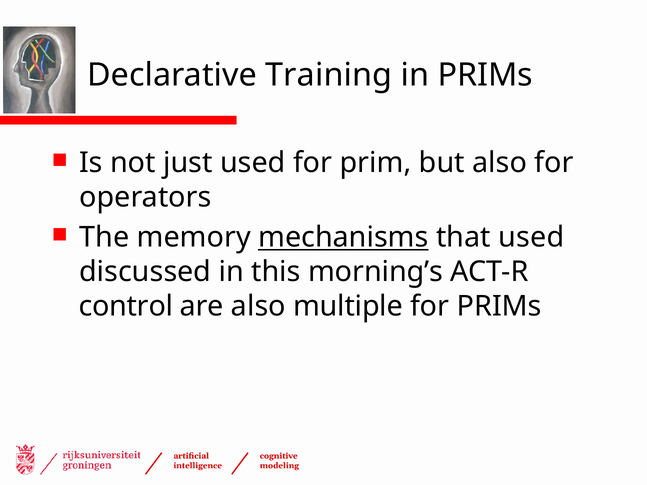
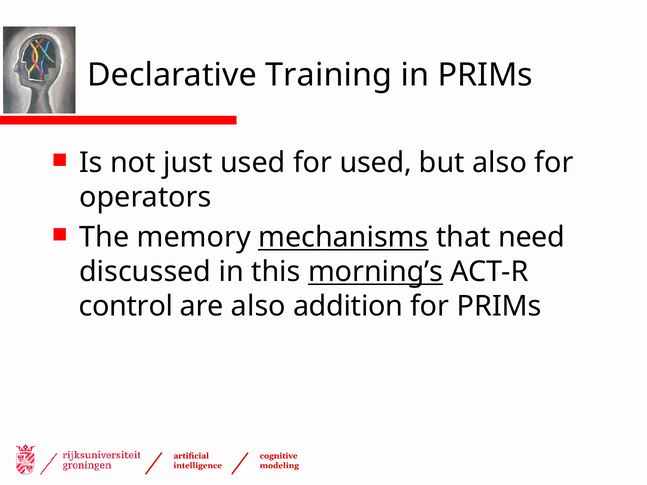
for prim: prim -> used
that used: used -> need
morning’s underline: none -> present
multiple: multiple -> addition
